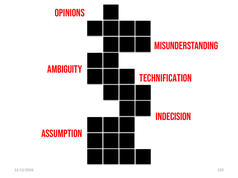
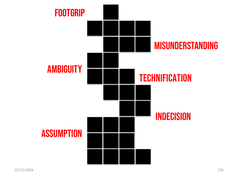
OPINIONS: OPINIONS -> FOOTGRIP
